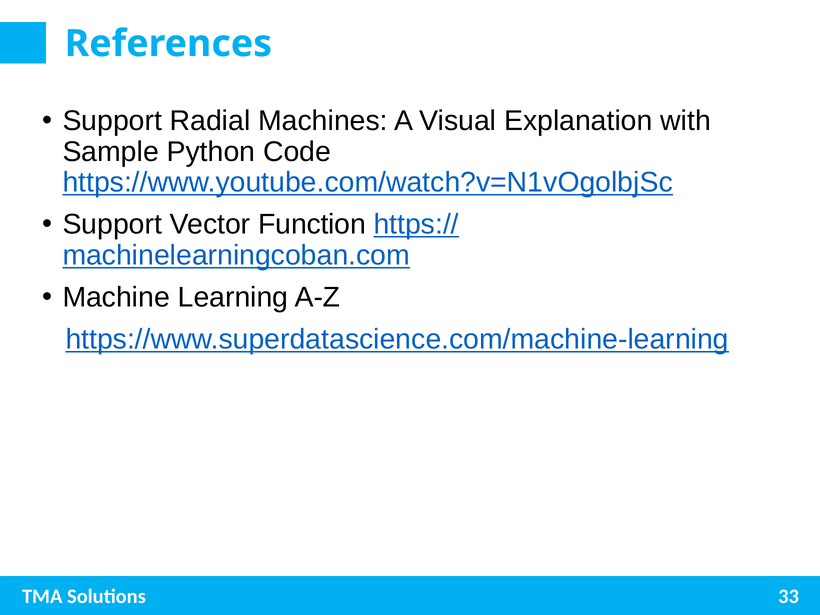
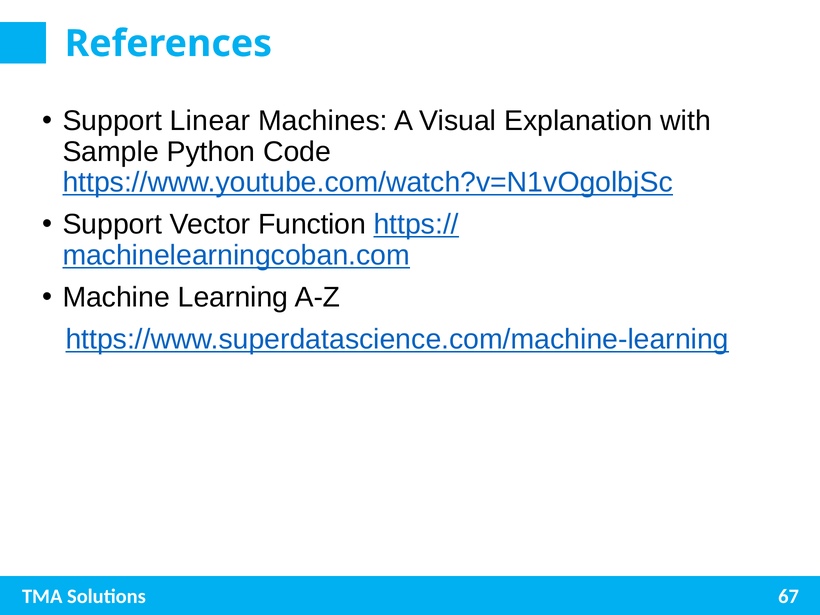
Radial: Radial -> Linear
33: 33 -> 67
